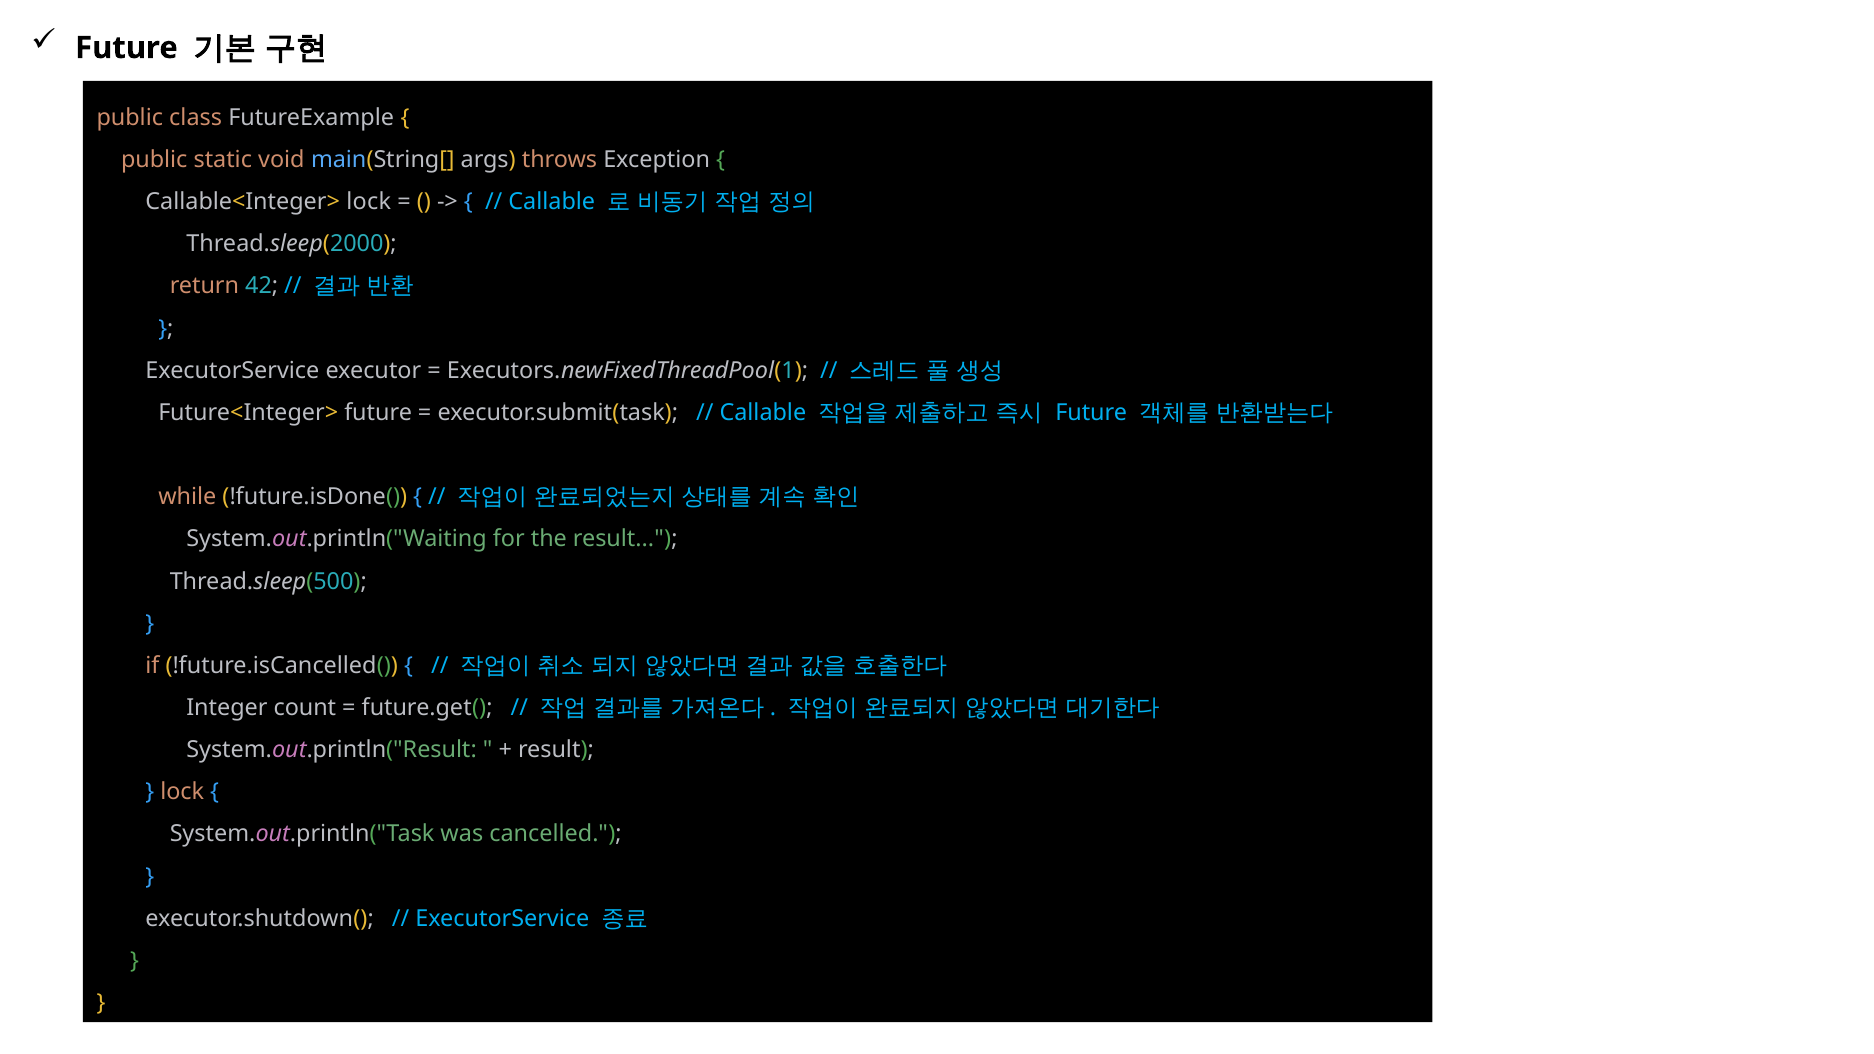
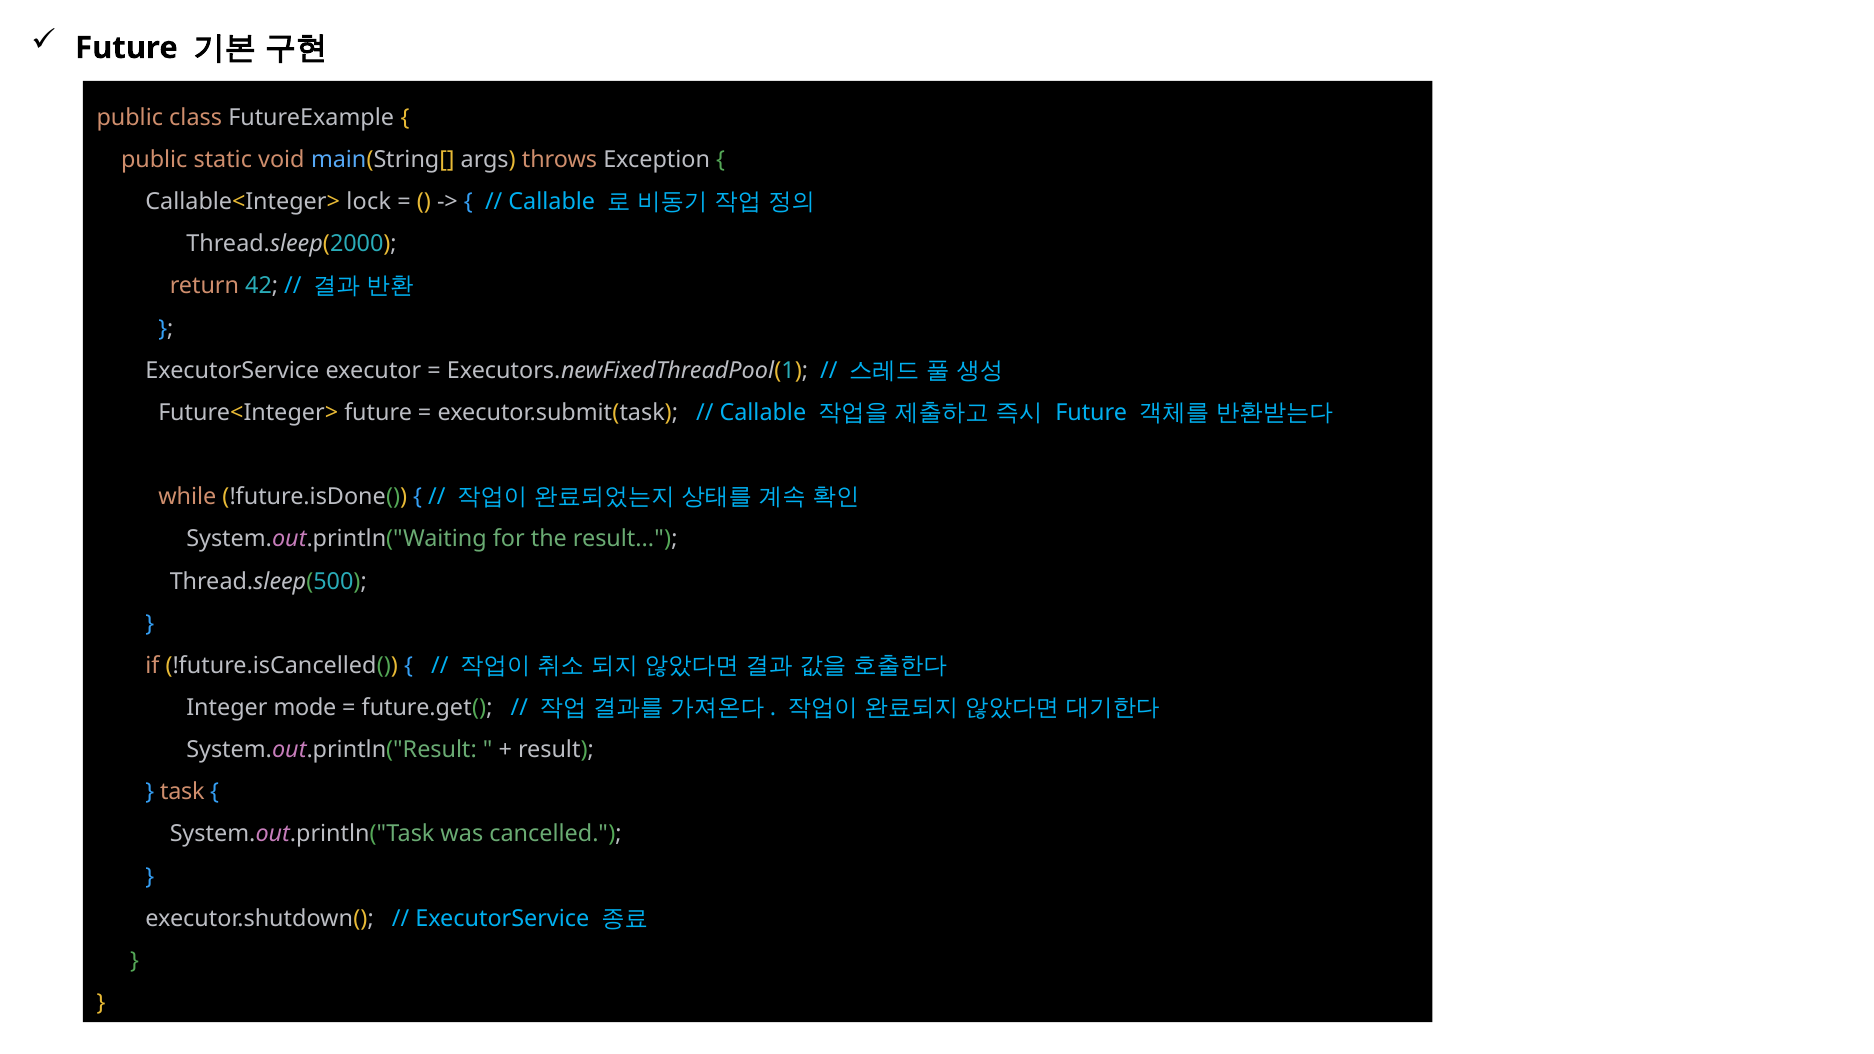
count: count -> mode
lock at (182, 792): lock -> task
